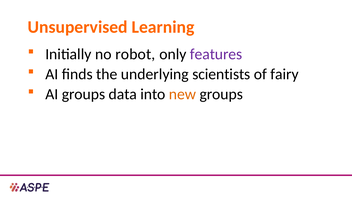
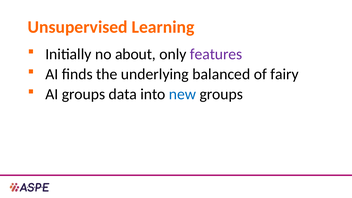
robot: robot -> about
scientists: scientists -> balanced
new colour: orange -> blue
